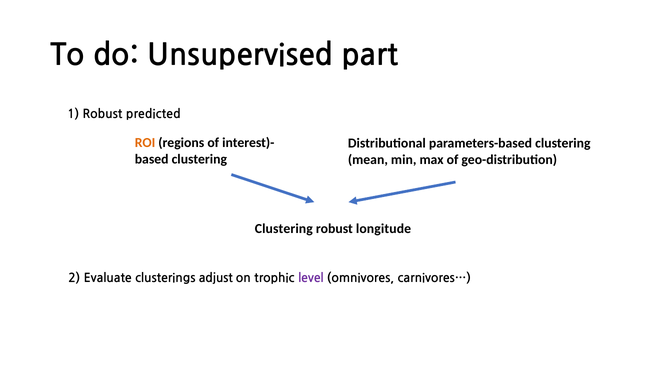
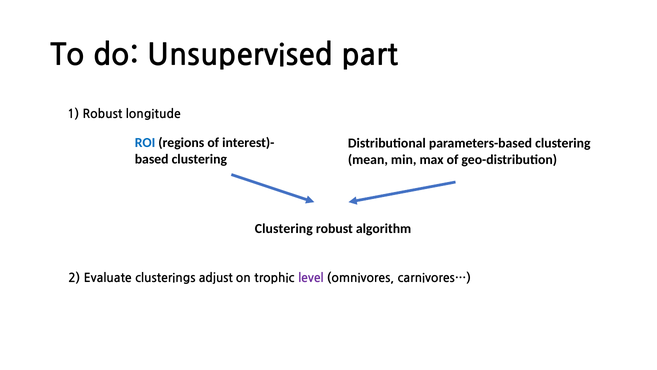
predicted: predicted -> longitude
ROI colour: orange -> blue
longitude: longitude -> algorithm
